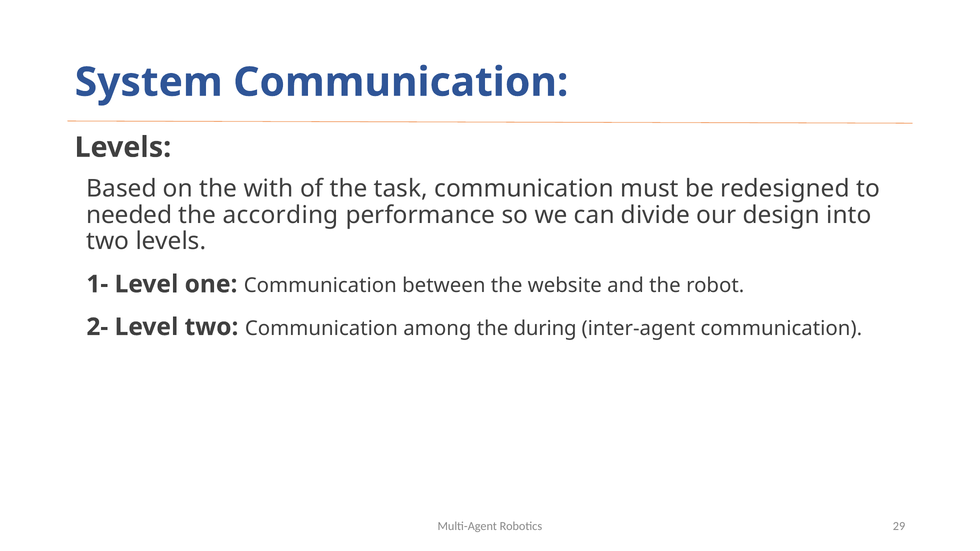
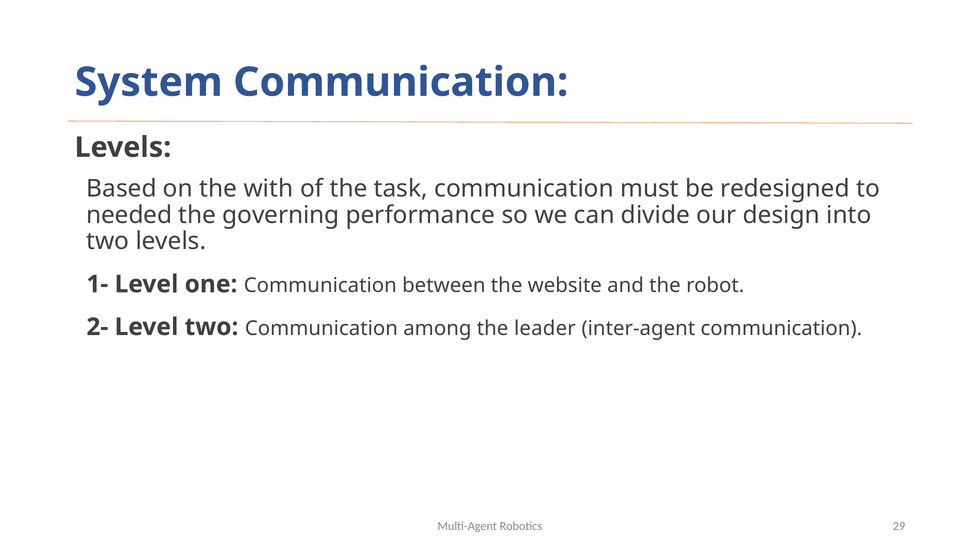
according: according -> governing
during: during -> leader
